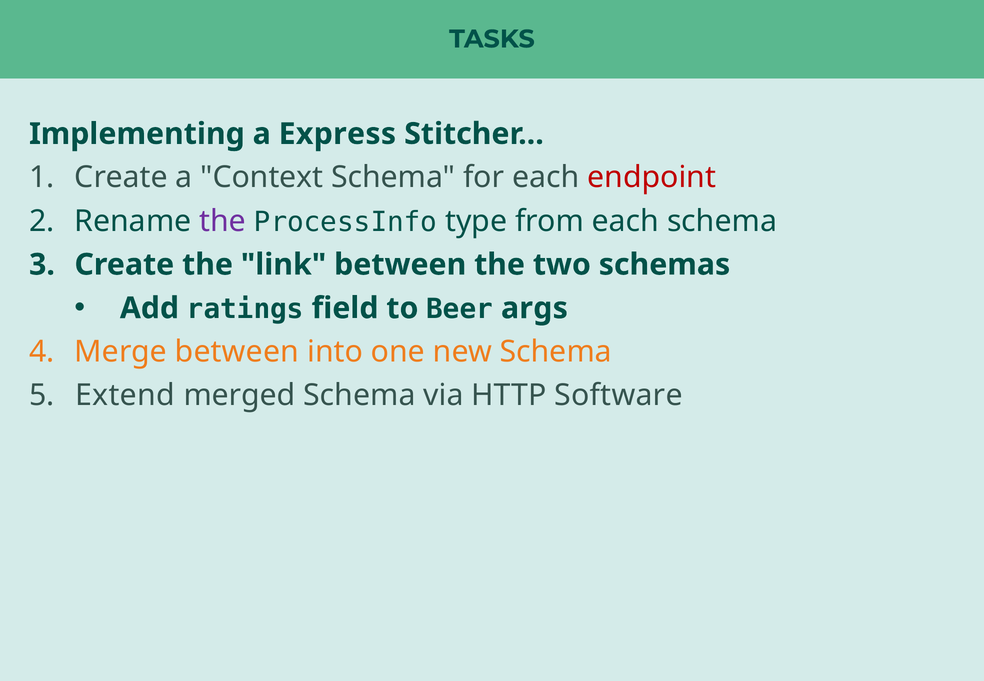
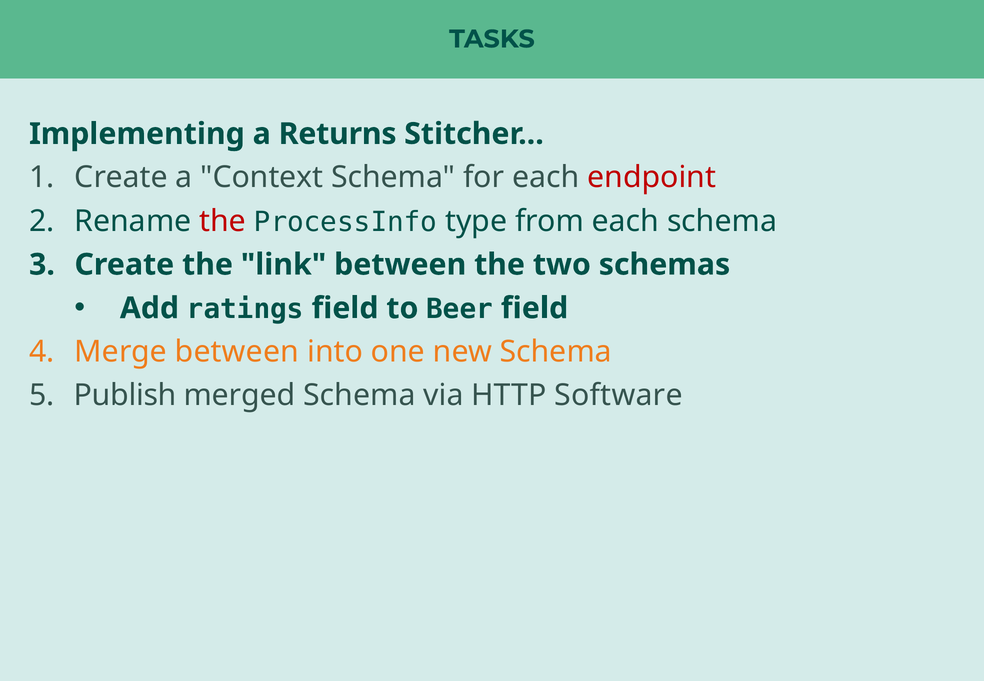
Express: Express -> Returns
the at (223, 221) colour: purple -> red
Beer args: args -> field
Extend: Extend -> Publish
